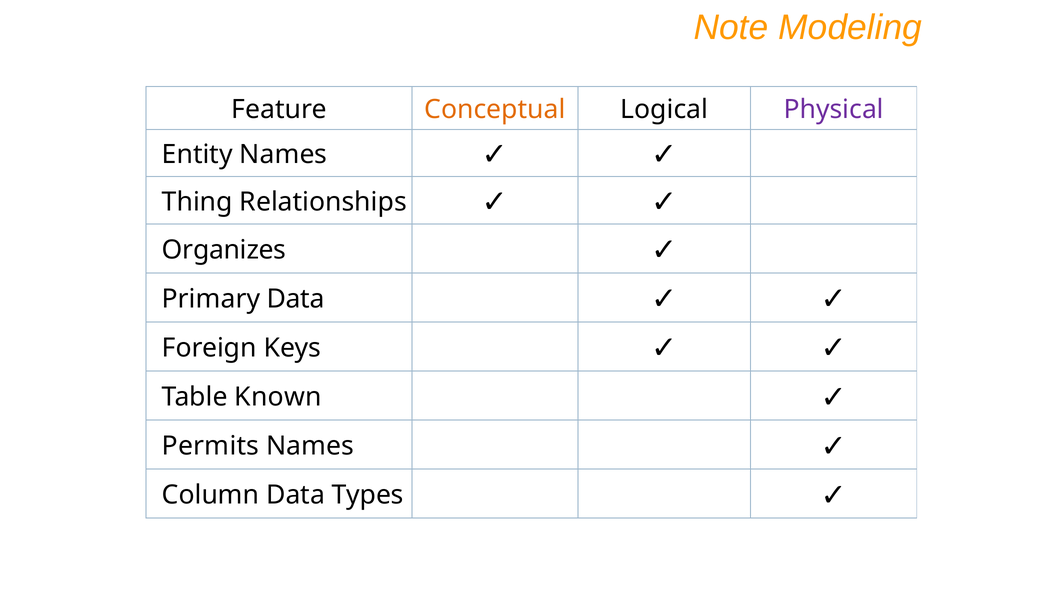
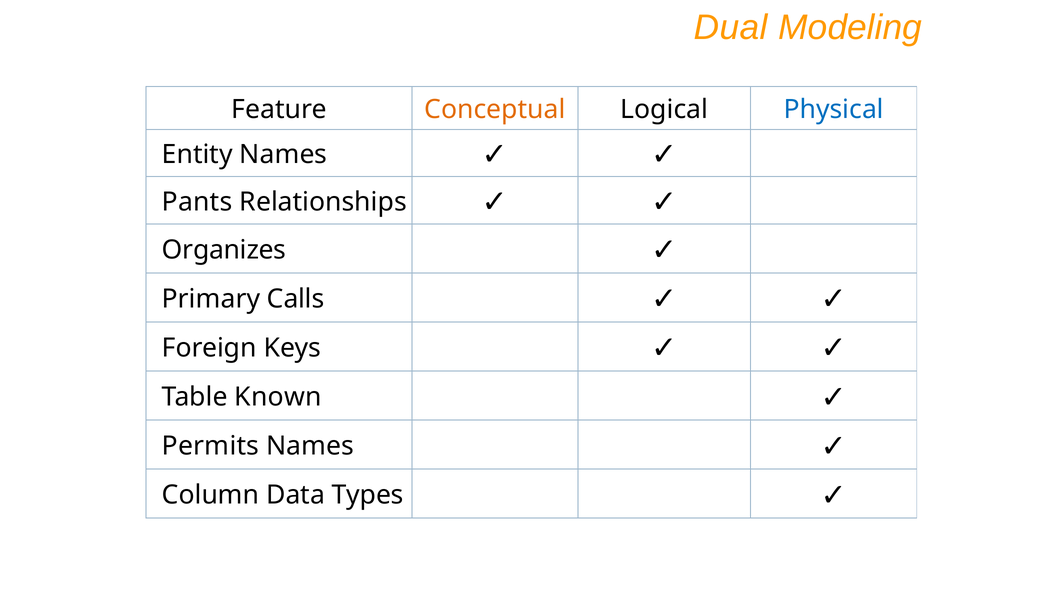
Note: Note -> Dual
Physical colour: purple -> blue
Thing: Thing -> Pants
Primary Data: Data -> Calls
